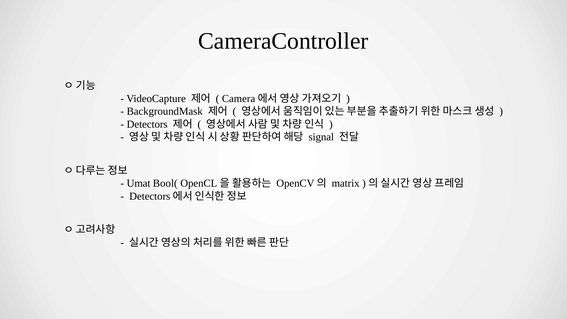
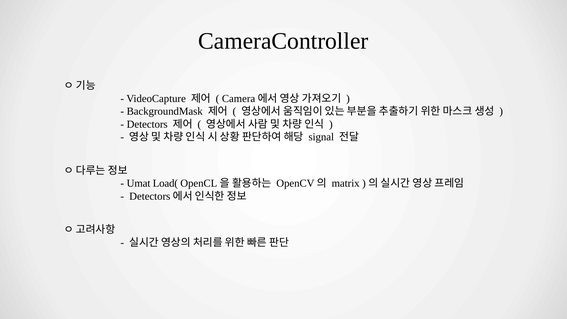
Bool(: Bool( -> Load(
